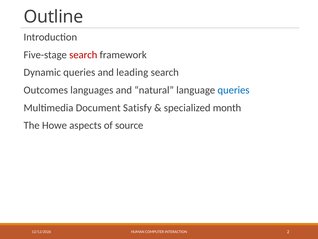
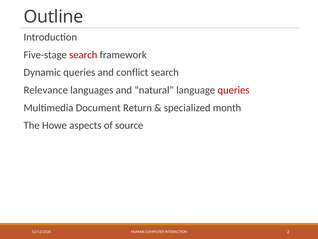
leading: leading -> conflict
Outcomes: Outcomes -> Relevance
queries at (234, 90) colour: blue -> red
Satisfy: Satisfy -> Return
